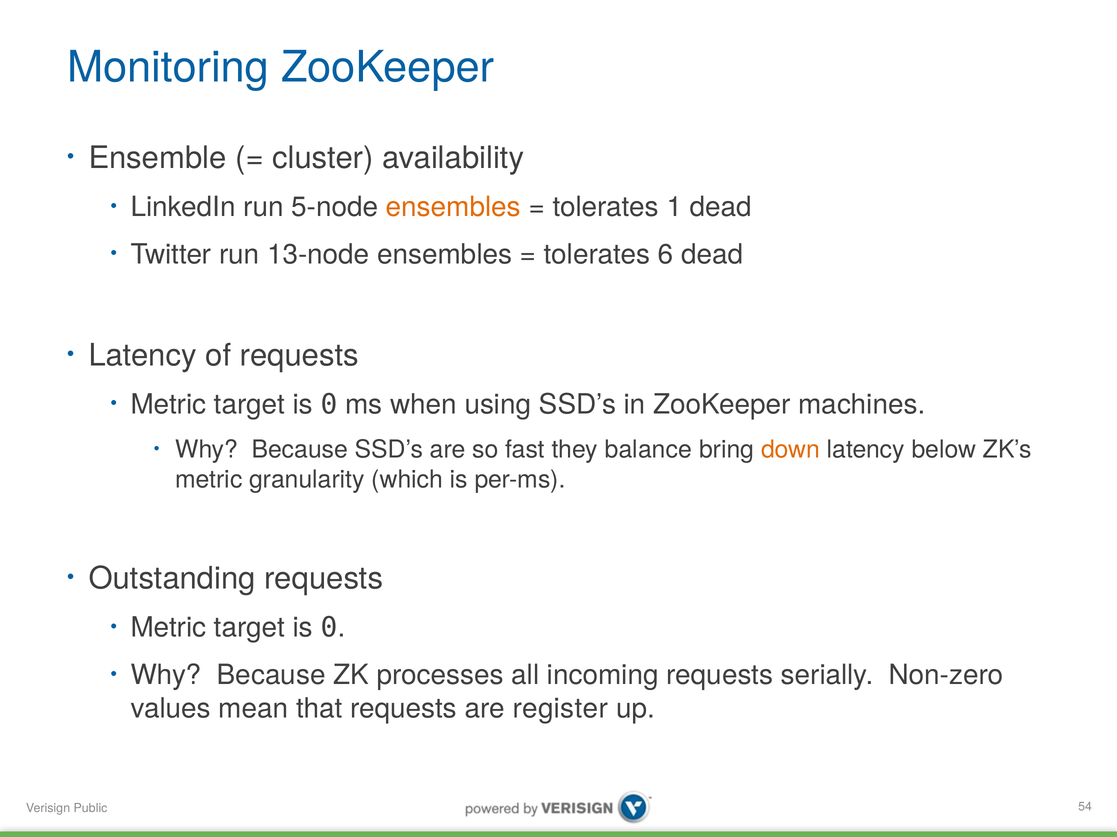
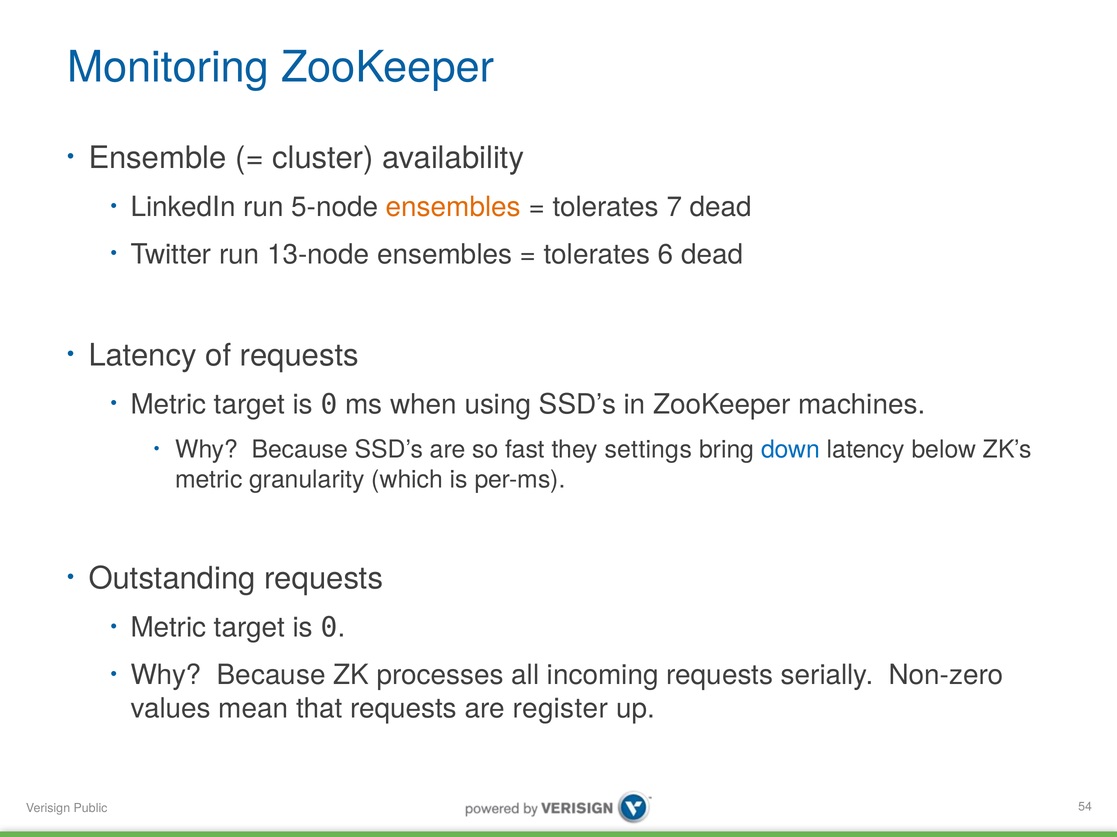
1: 1 -> 7
balance: balance -> settings
down colour: orange -> blue
